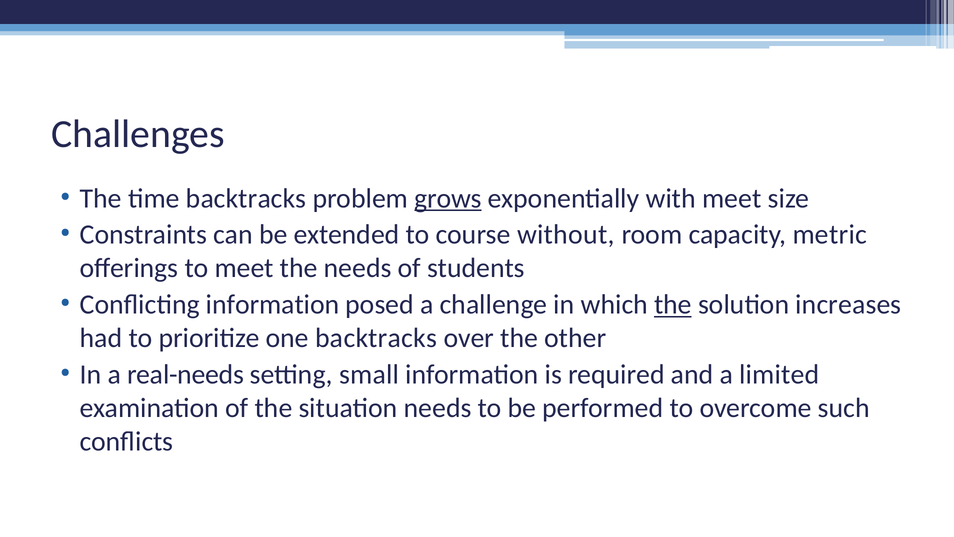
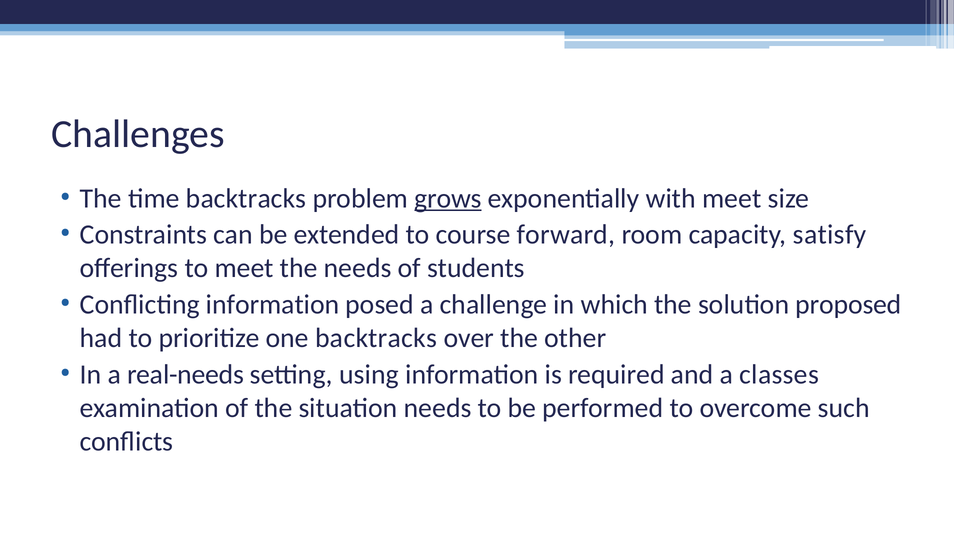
without: without -> forward
metric: metric -> satisfy
the at (673, 304) underline: present -> none
increases: increases -> proposed
small: small -> using
limited: limited -> classes
